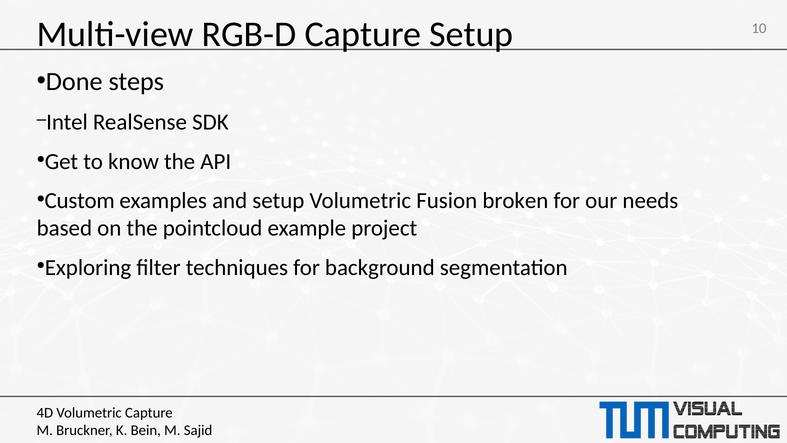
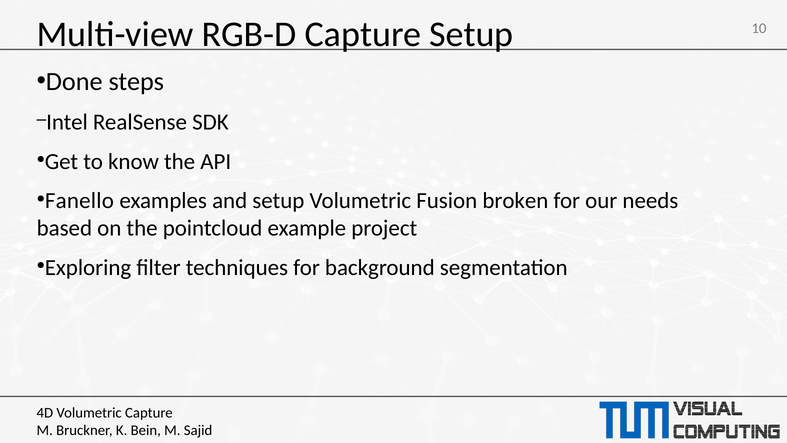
Custom: Custom -> Fanello
